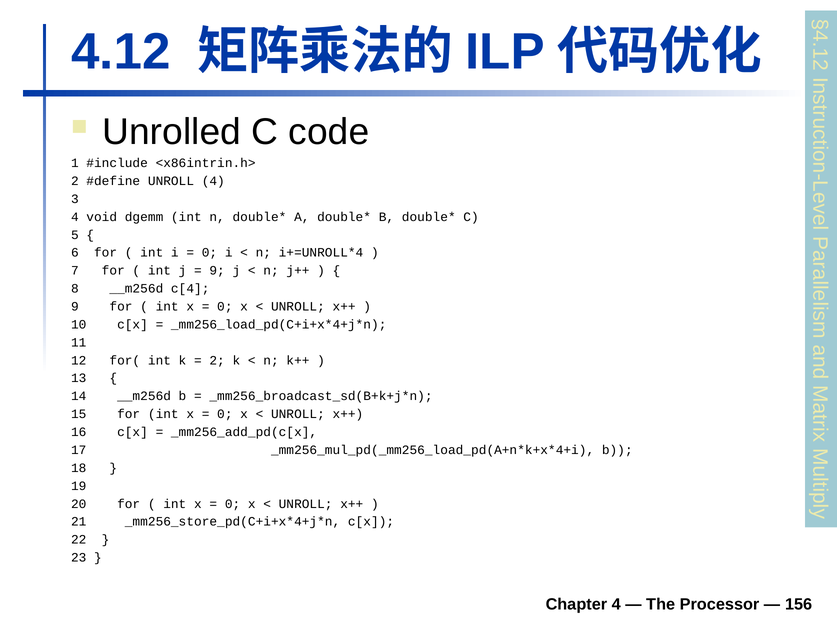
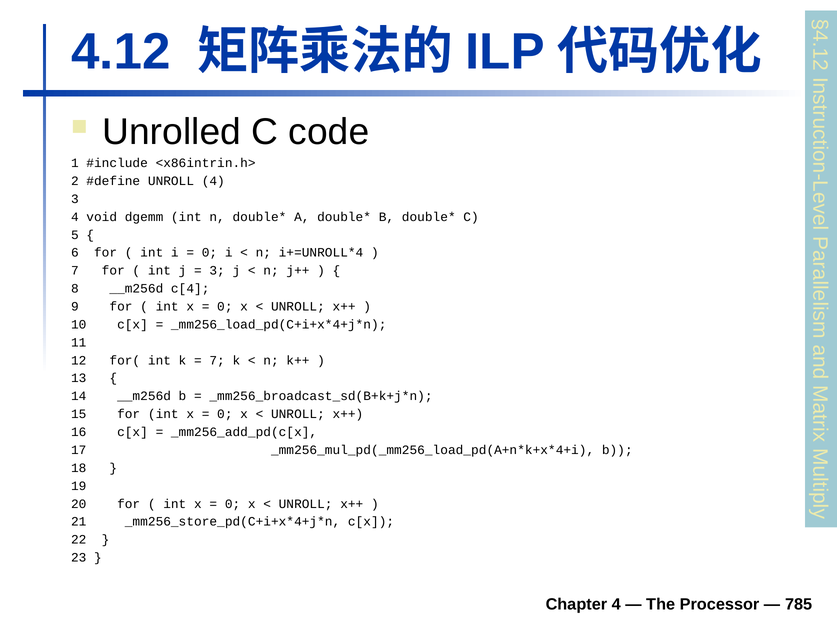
9 at (217, 271): 9 -> 3
2 at (217, 360): 2 -> 7
156: 156 -> 785
